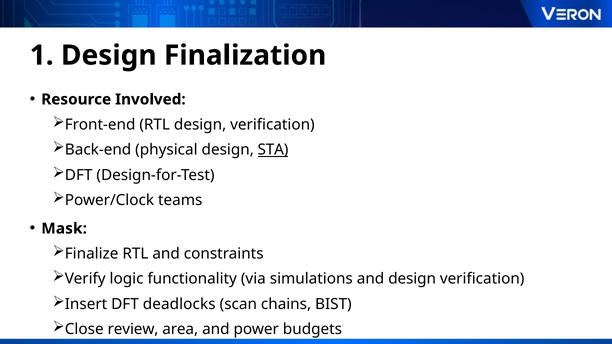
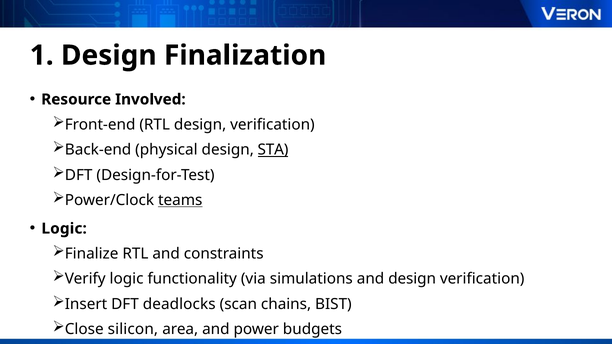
teams underline: none -> present
Mask at (64, 229): Mask -> Logic
review: review -> silicon
